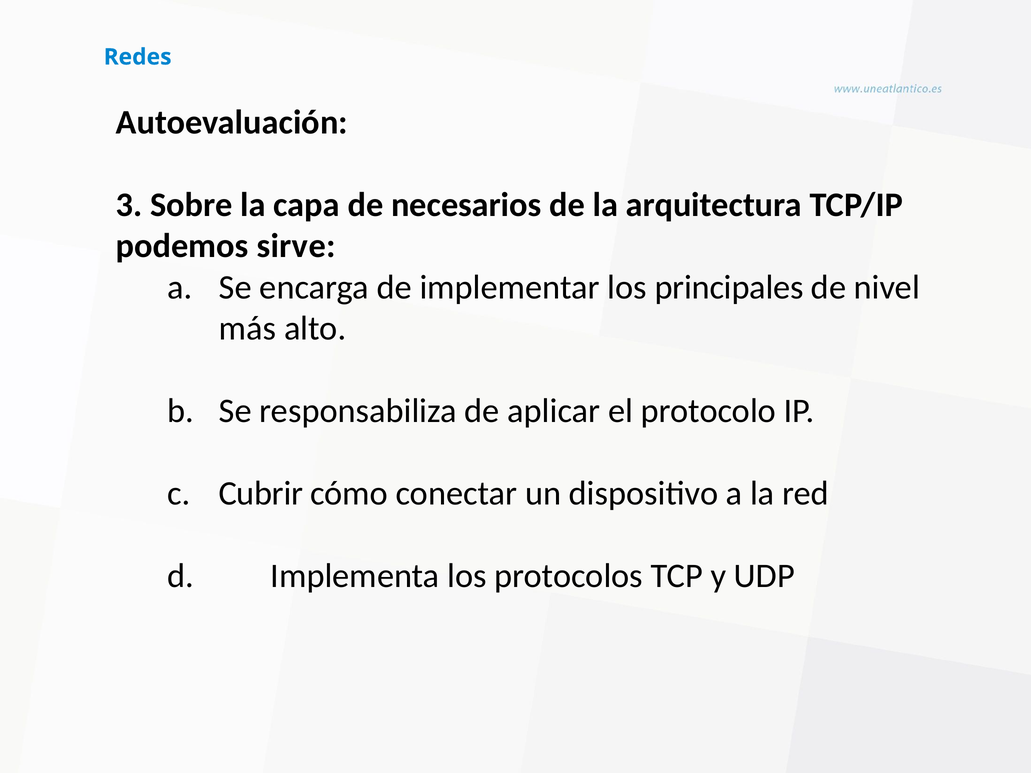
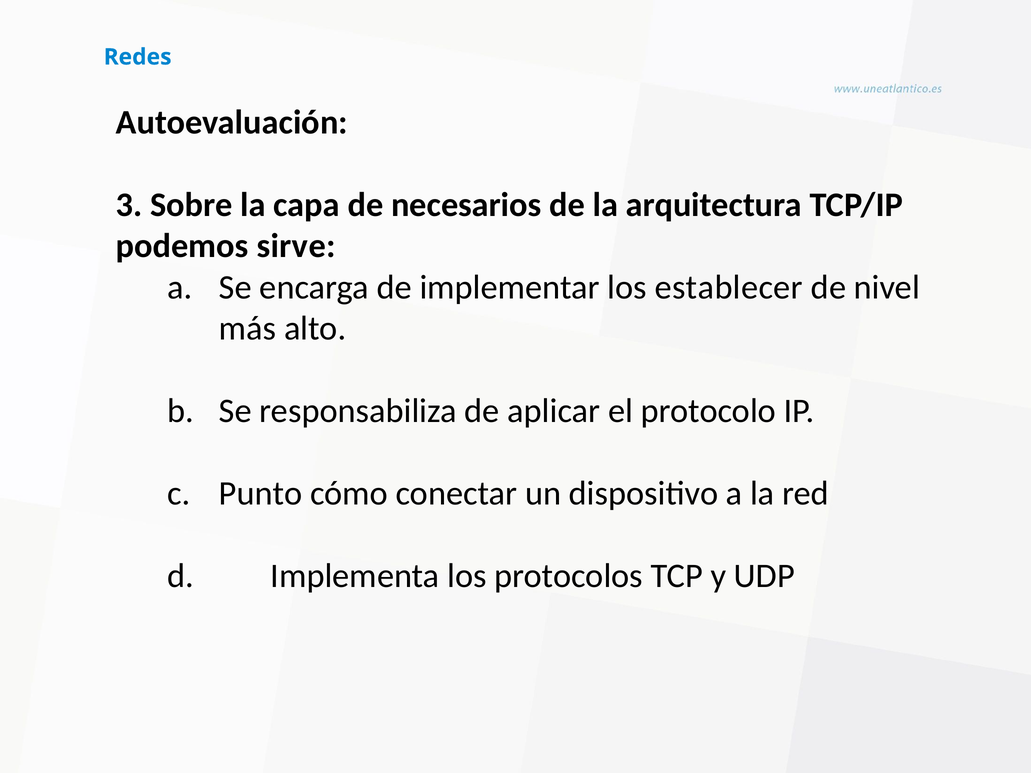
principales: principales -> establecer
Cubrir: Cubrir -> Punto
